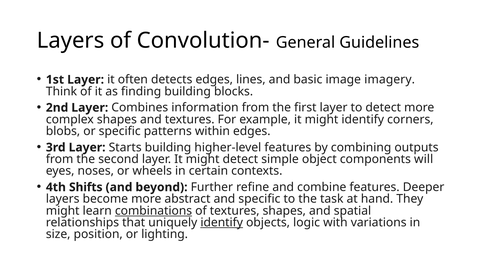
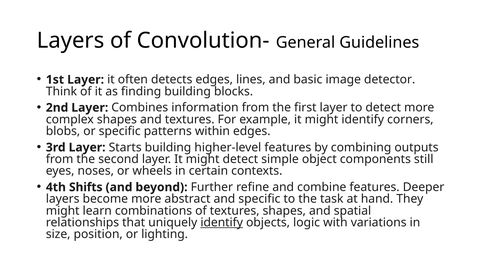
imagery: imagery -> detector
will: will -> still
combinations underline: present -> none
